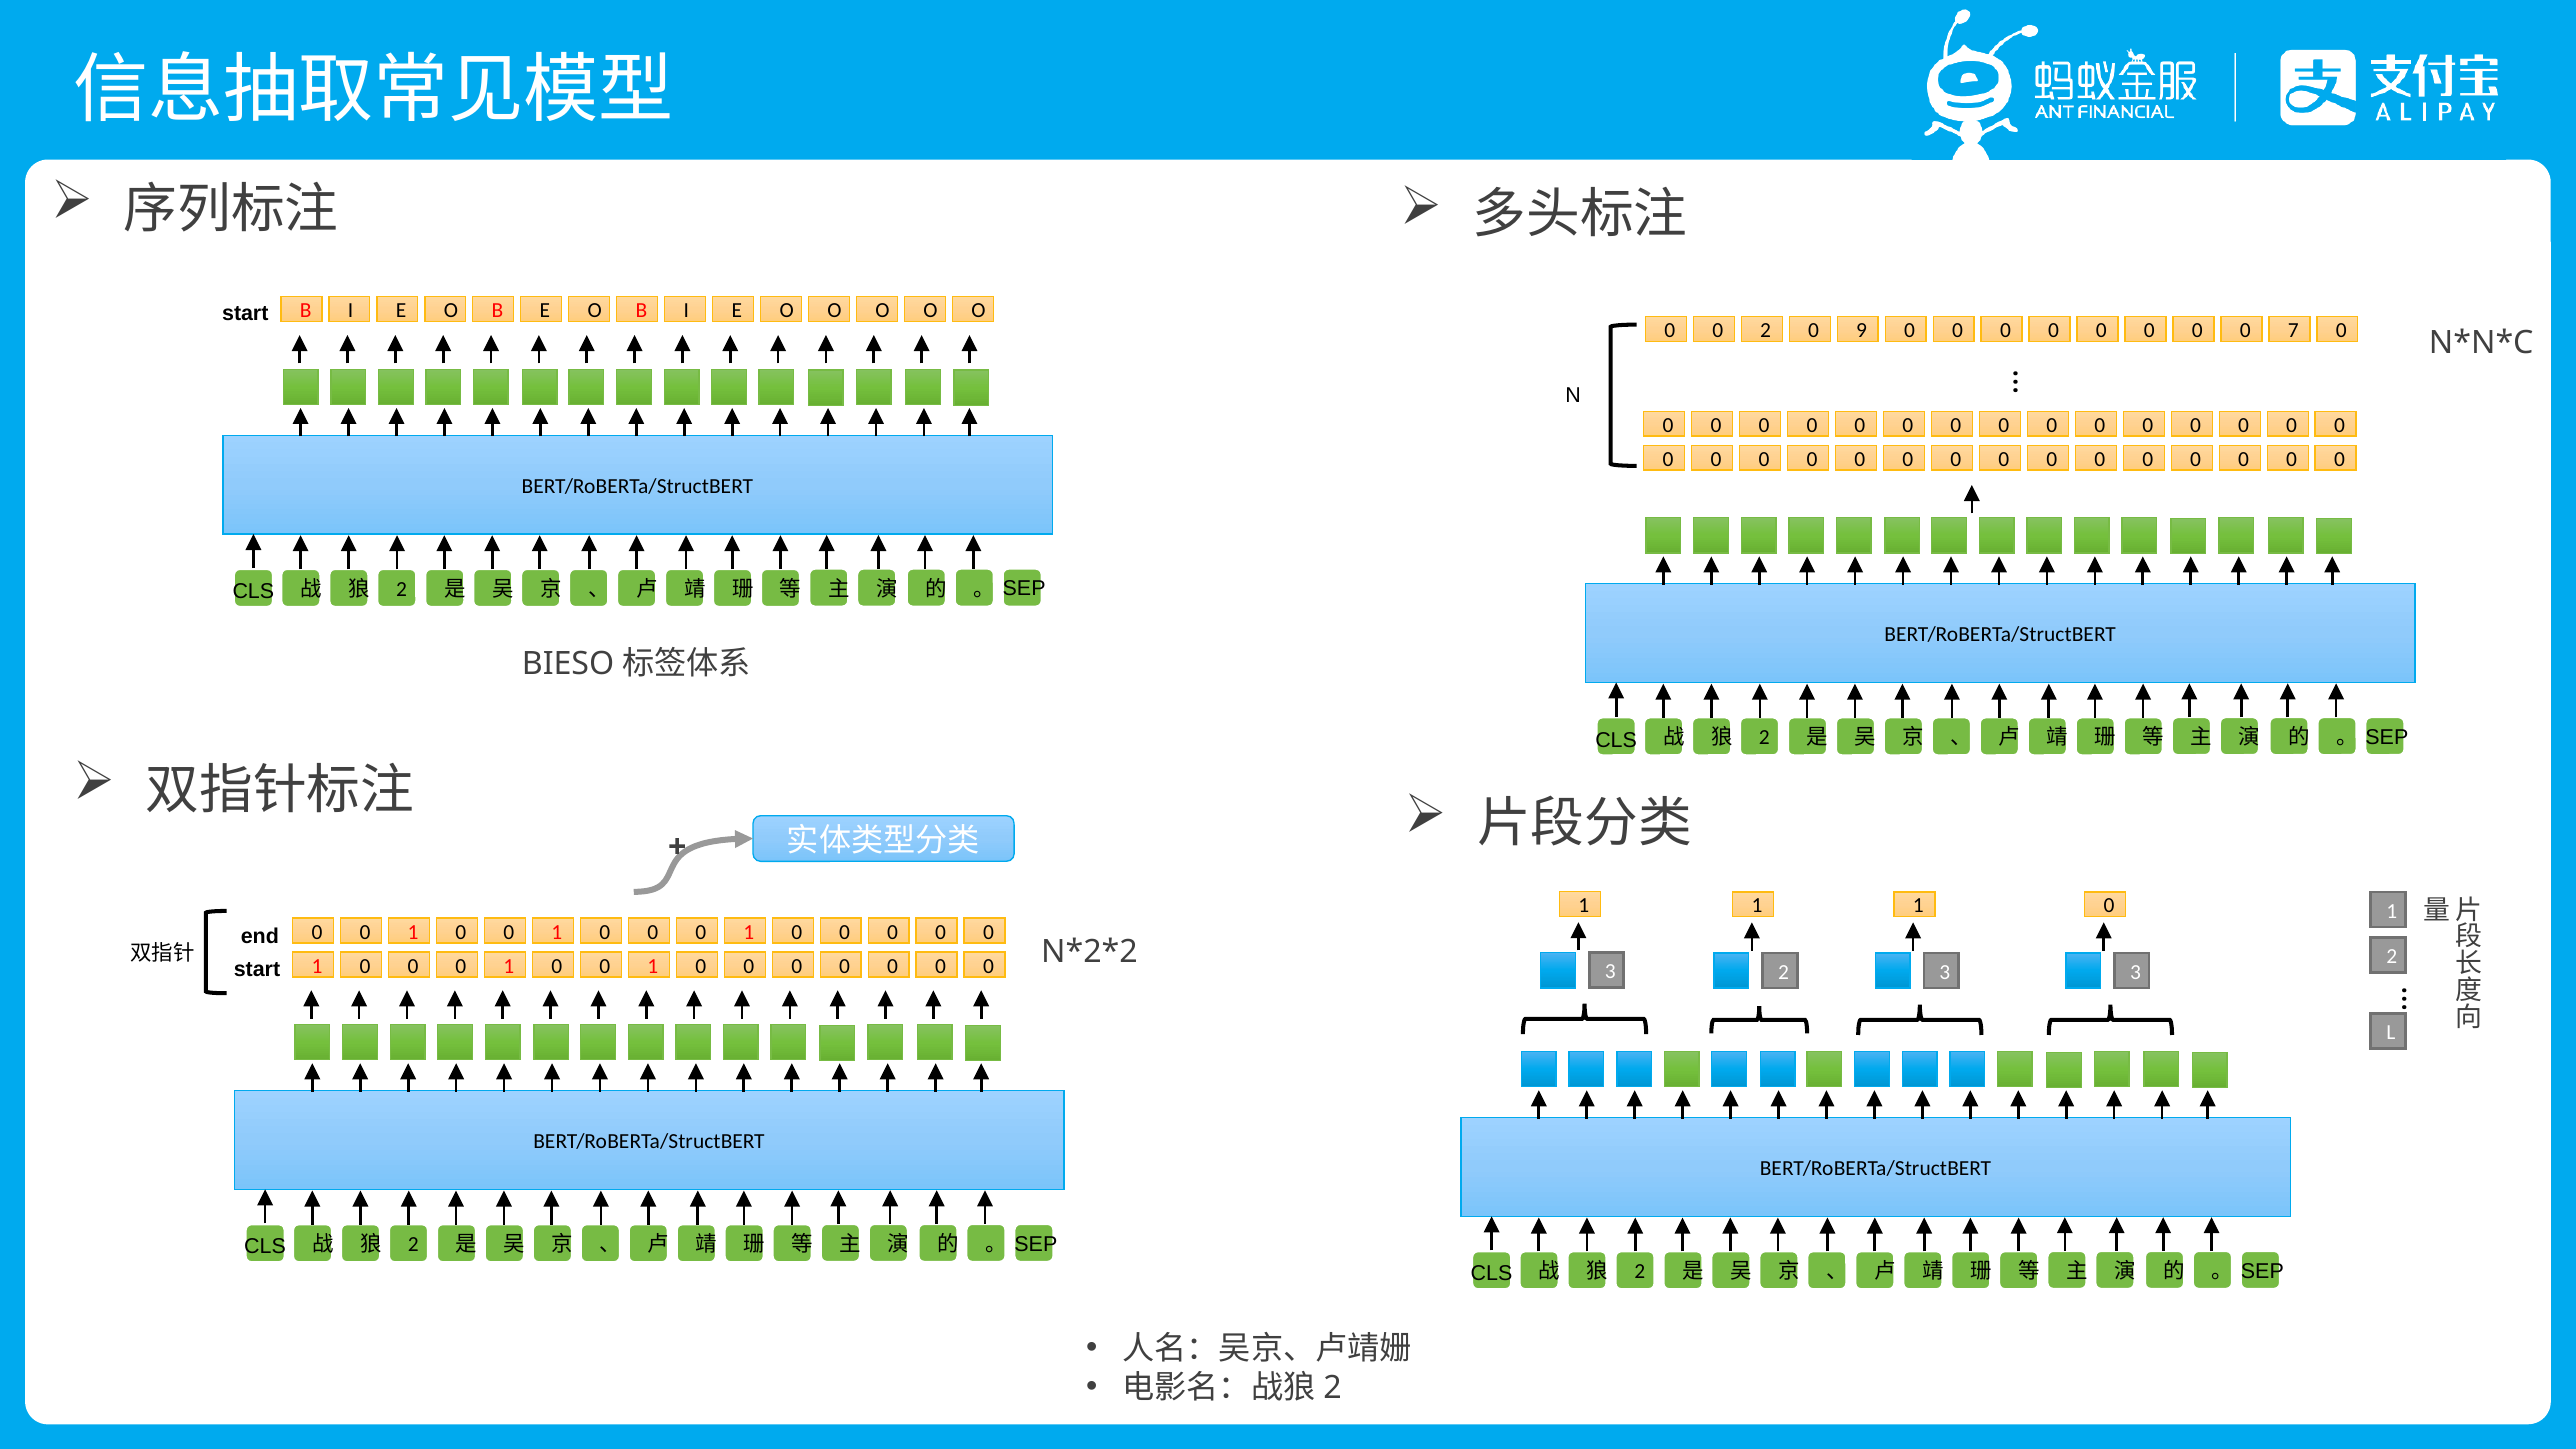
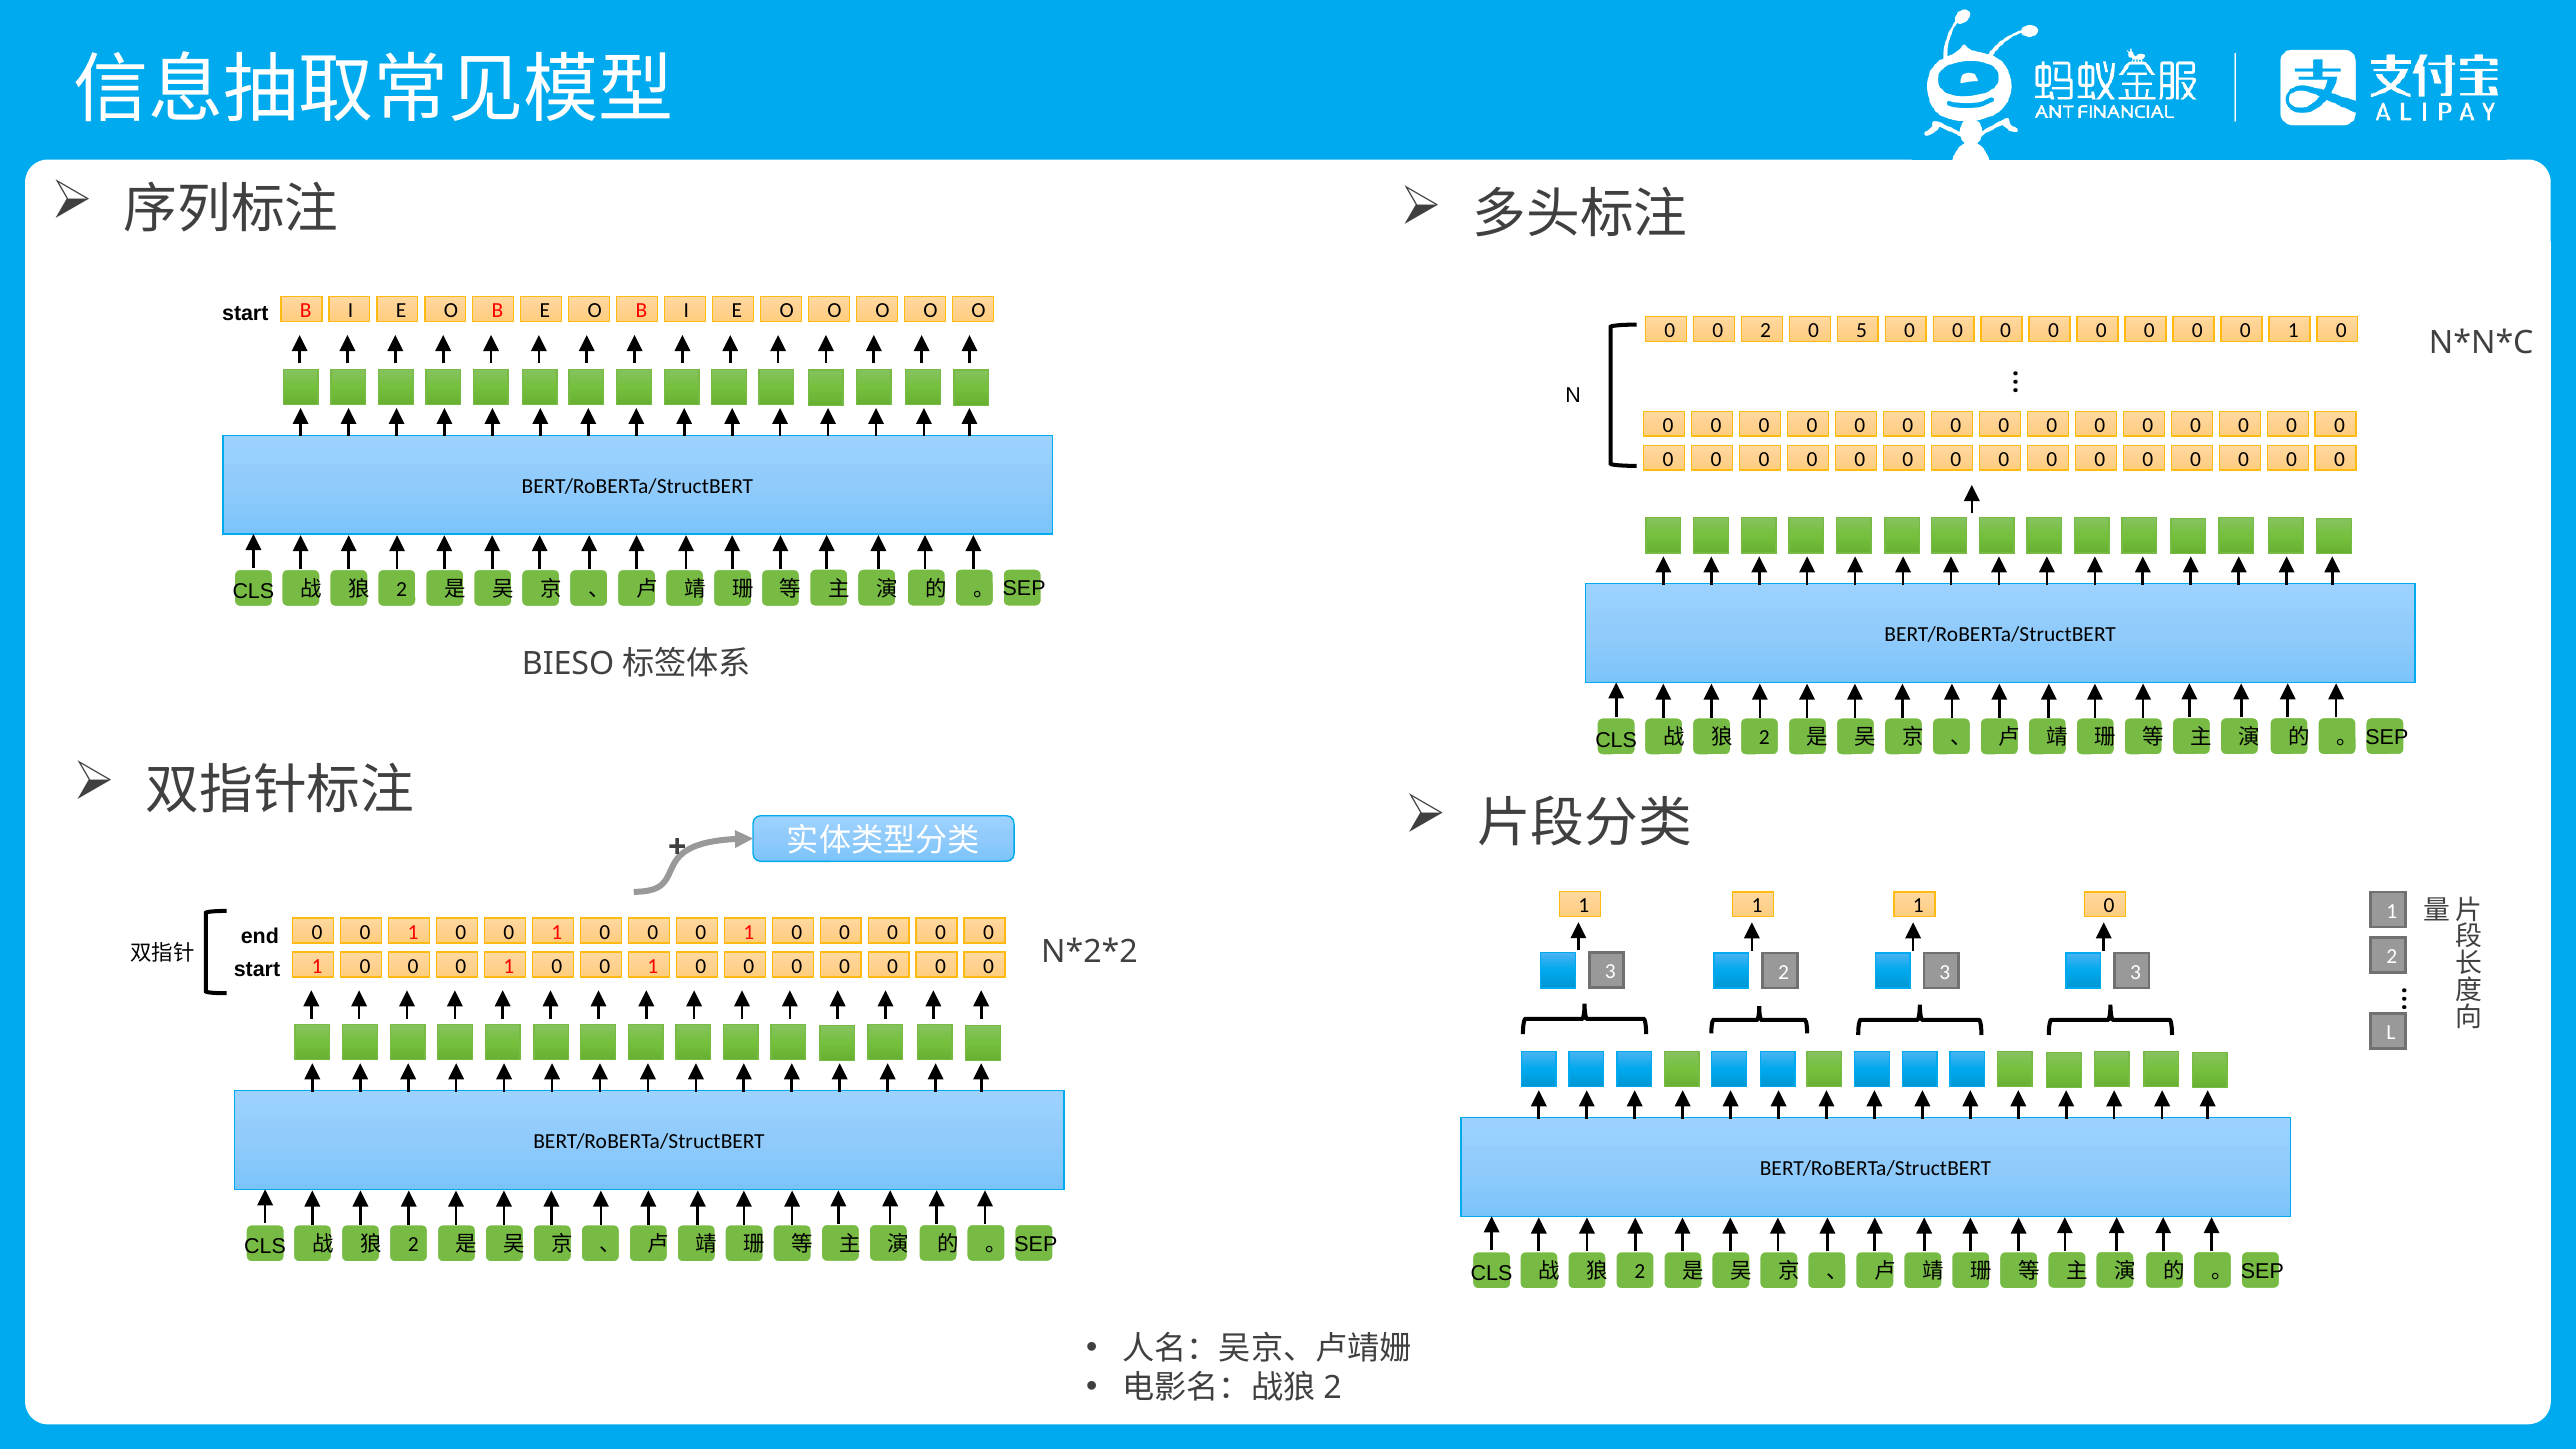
9: 9 -> 5
7 at (2293, 331): 7 -> 1
